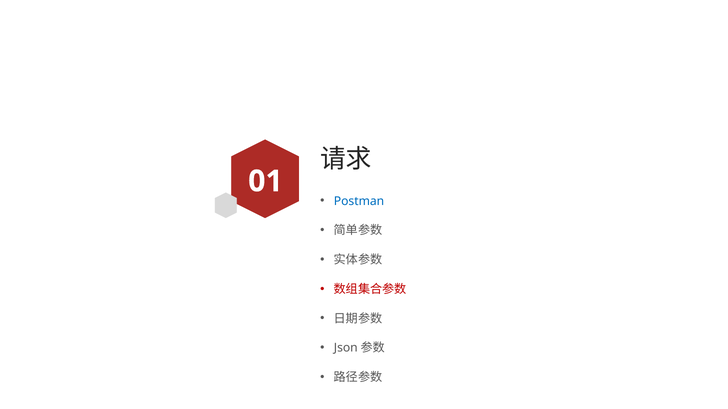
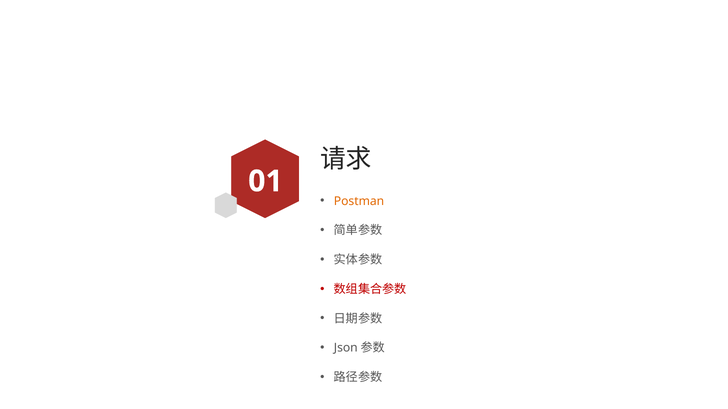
Postman colour: blue -> orange
